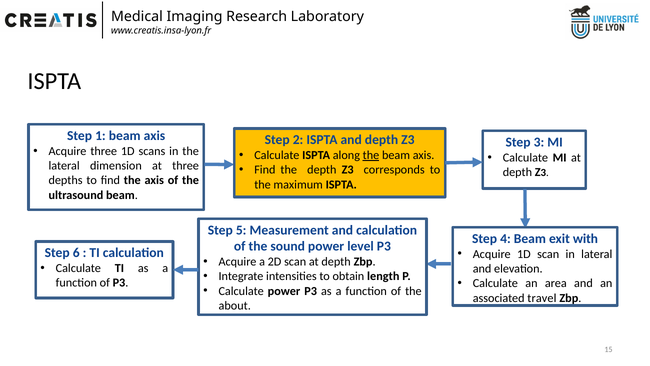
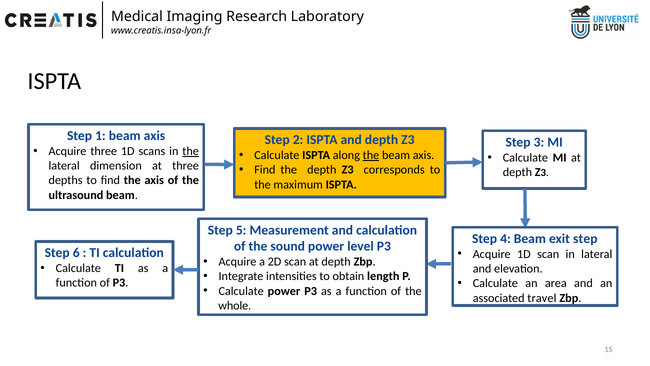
the at (191, 151) underline: none -> present
exit with: with -> step
about: about -> whole
